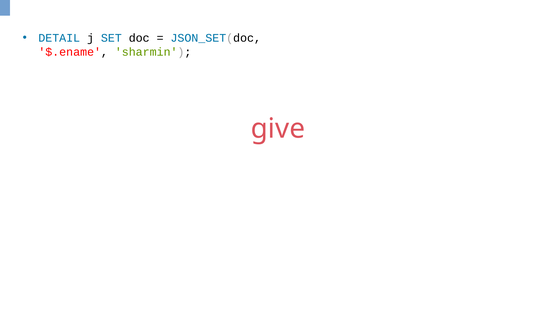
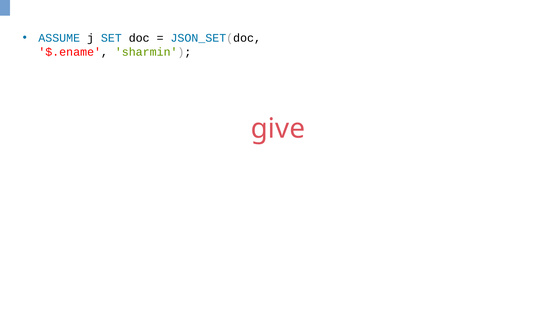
DETAIL: DETAIL -> ASSUME
